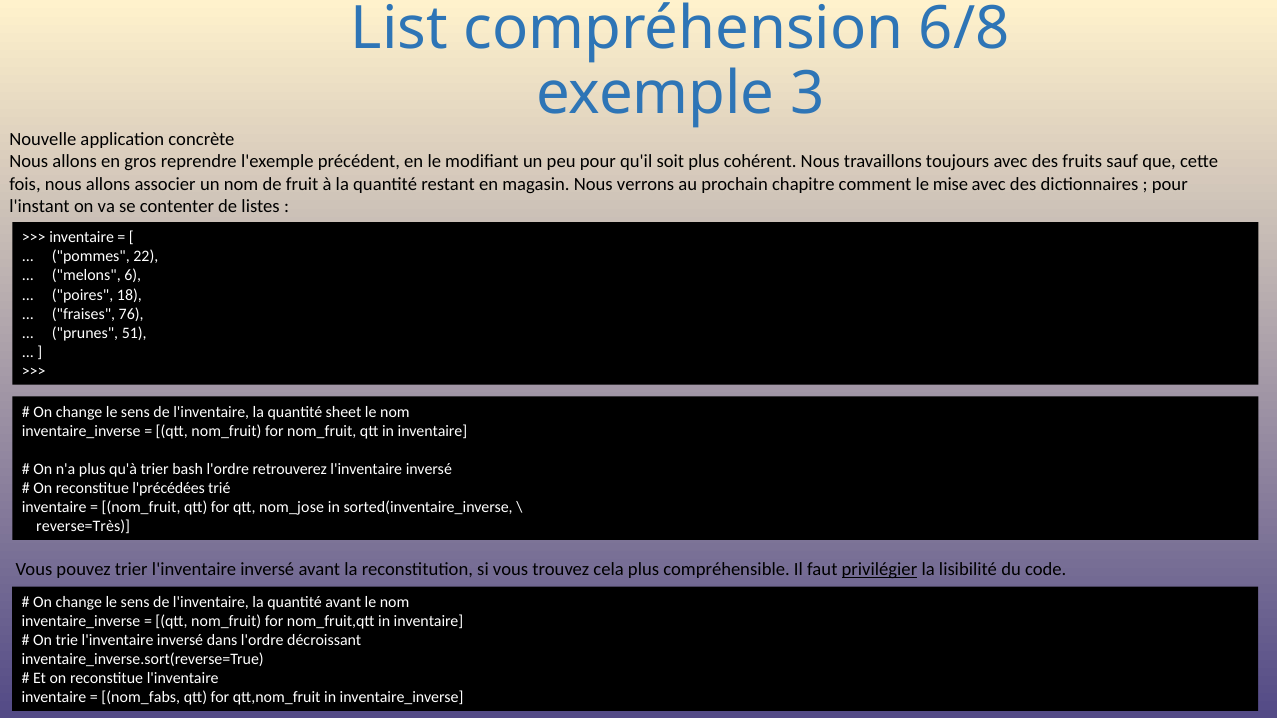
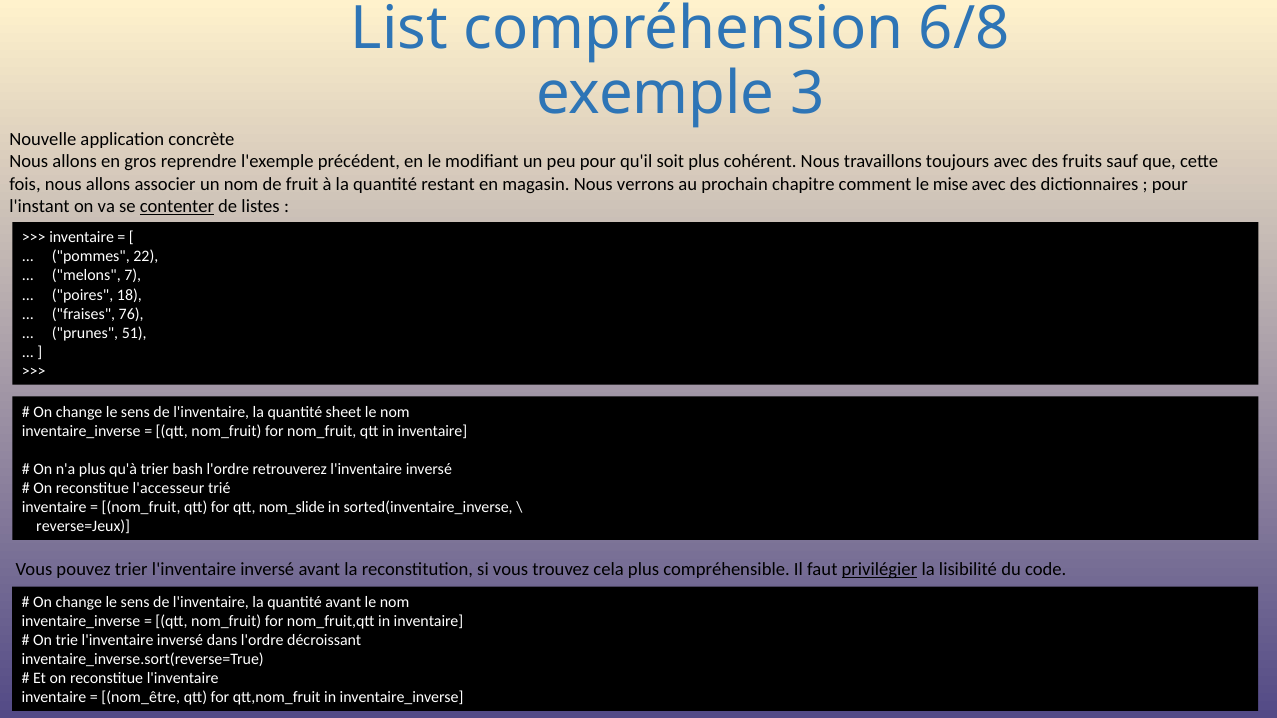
contenter underline: none -> present
6: 6 -> 7
l'précédées: l'précédées -> l'accesseur
nom_jose: nom_jose -> nom_slide
reverse=Très: reverse=Très -> reverse=Jeux
nom_fabs: nom_fabs -> nom_être
